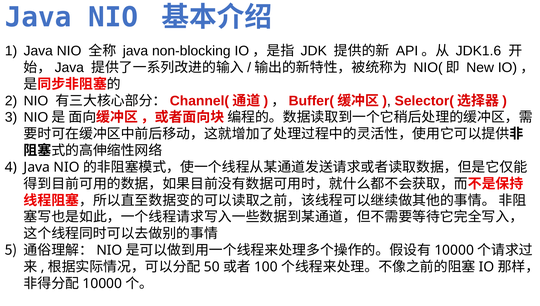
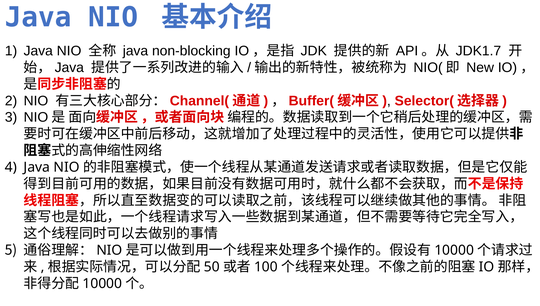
JDK1.6: JDK1.6 -> JDK1.7
